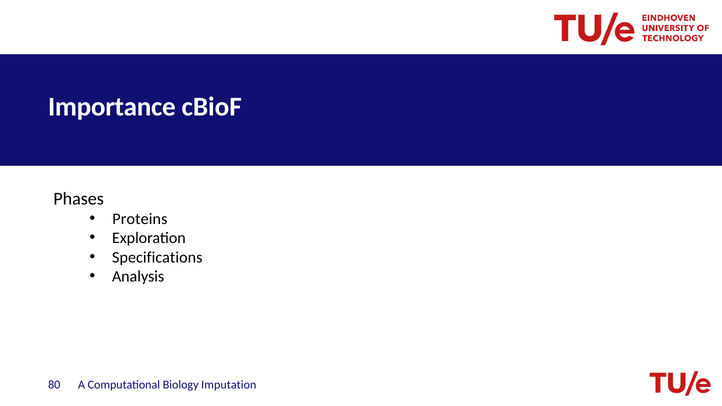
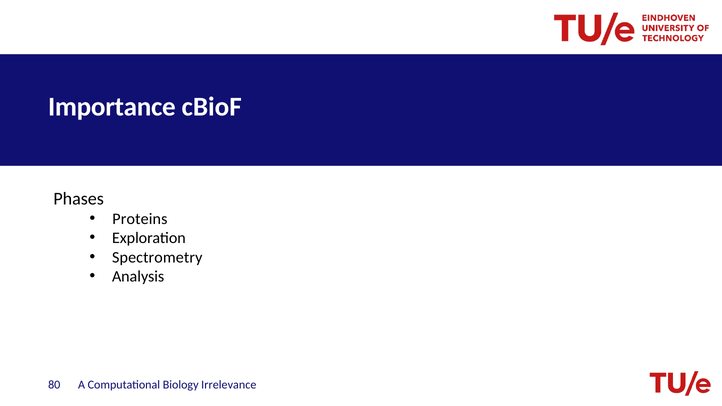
Specifications: Specifications -> Spectrometry
Imputation: Imputation -> Irrelevance
